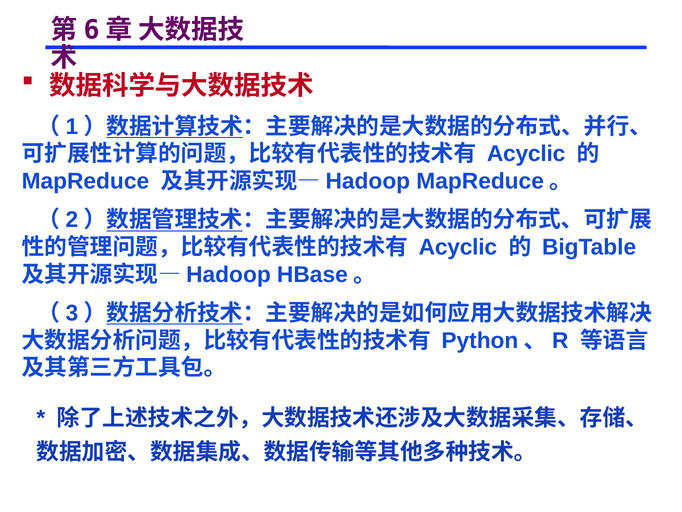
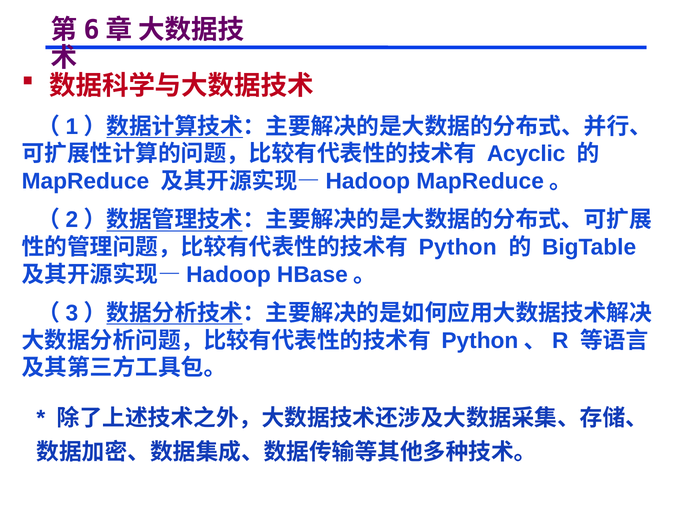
Acyclic at (458, 247): Acyclic -> Python
